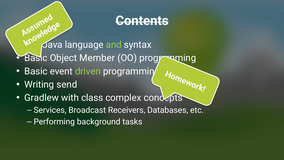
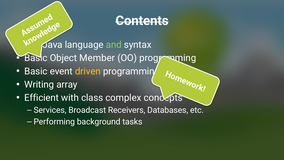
driven colour: light green -> yellow
send: send -> array
Gradlew: Gradlew -> Efficient
